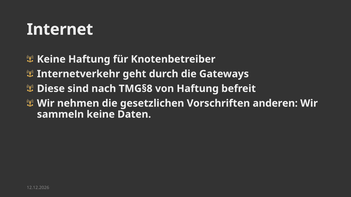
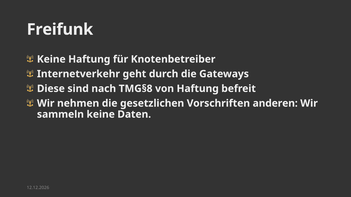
Internet: Internet -> Freifunk
